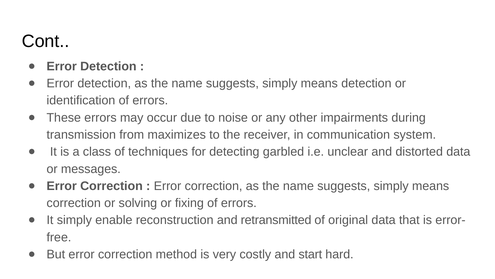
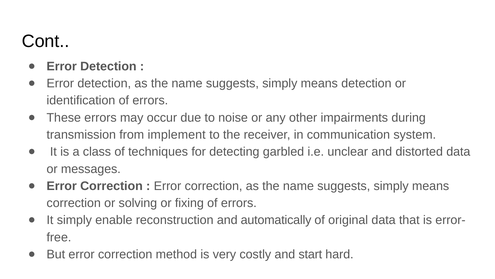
maximizes: maximizes -> implement
retransmitted: retransmitted -> automatically
